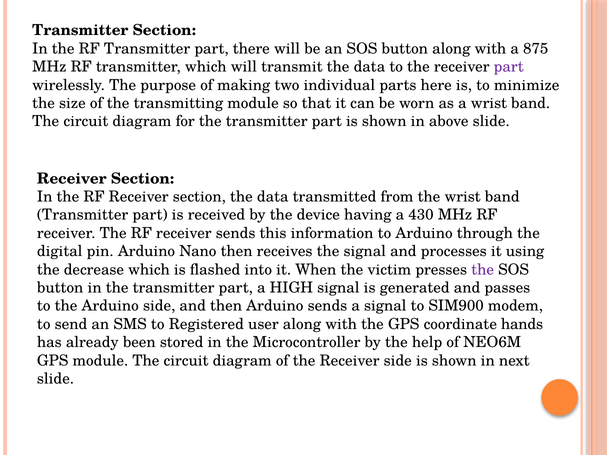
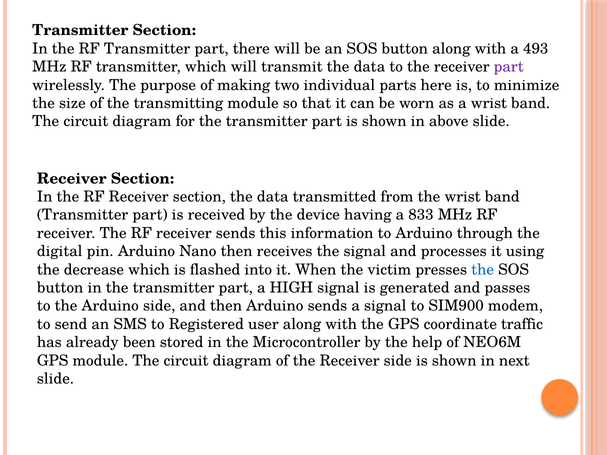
875: 875 -> 493
430: 430 -> 833
the at (483, 270) colour: purple -> blue
hands: hands -> traffic
